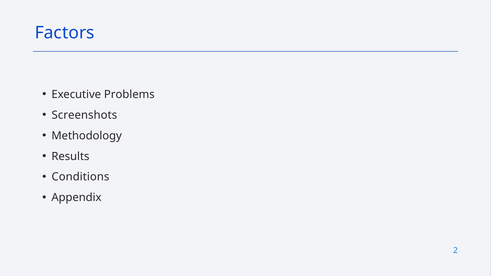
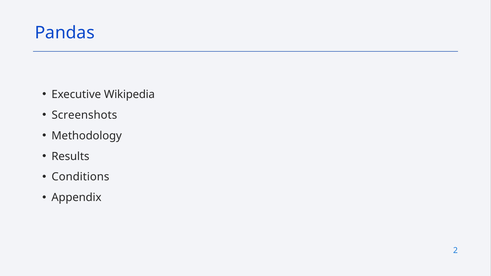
Factors: Factors -> Pandas
Problems: Problems -> Wikipedia
